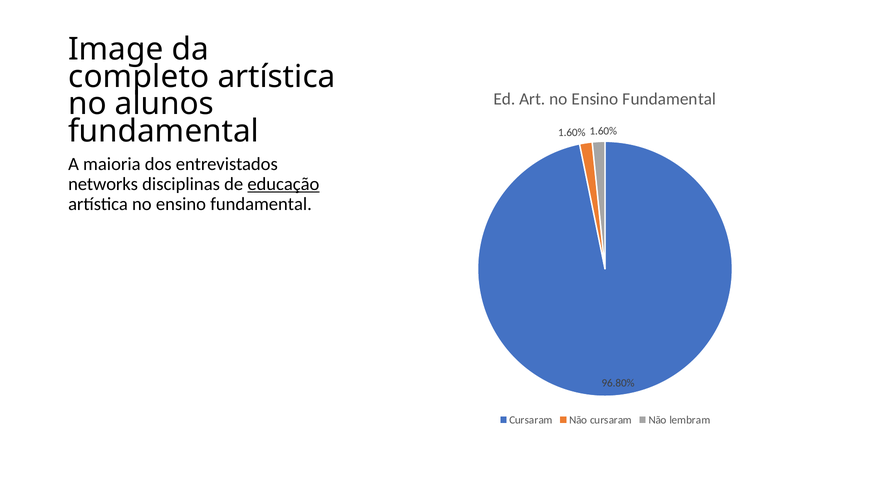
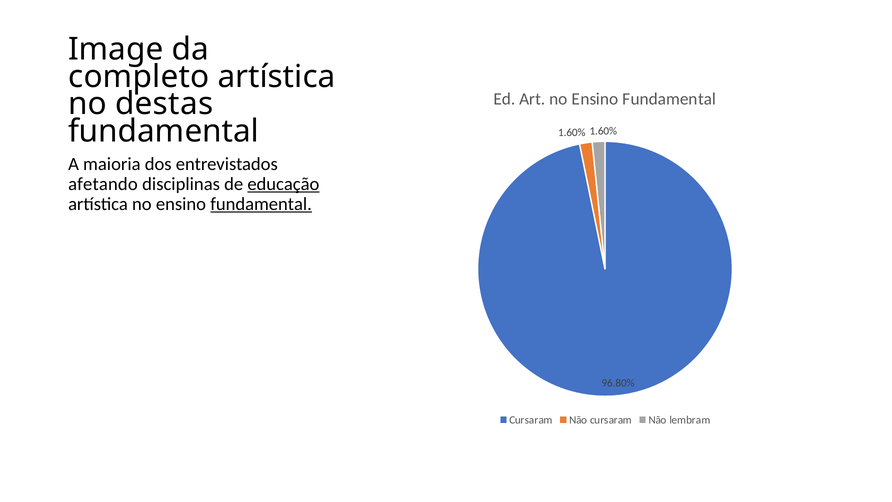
alunos: alunos -> destas
networks: networks -> afetando
fundamental at (261, 204) underline: none -> present
